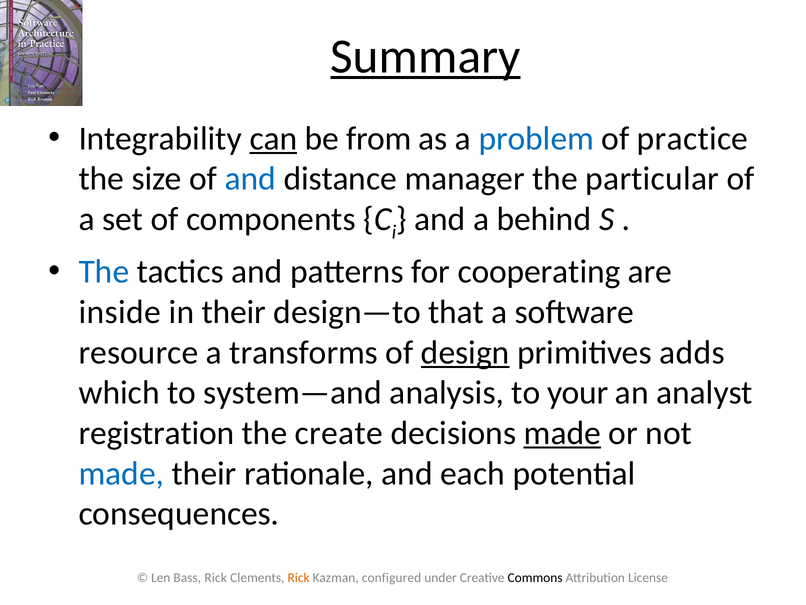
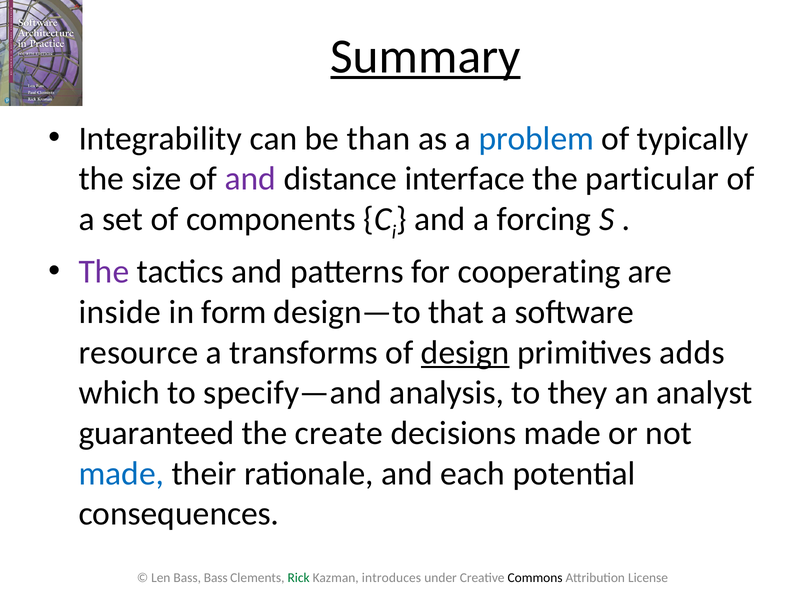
can underline: present -> none
from: from -> than
practice: practice -> typically
and at (250, 179) colour: blue -> purple
manager: manager -> interface
behind: behind -> forcing
The at (104, 272) colour: blue -> purple
in their: their -> form
system—and: system—and -> specify—and
your: your -> they
registration: registration -> guaranteed
made at (562, 433) underline: present -> none
Bass Rick: Rick -> Bass
Rick at (299, 577) colour: orange -> green
configured: configured -> introduces
